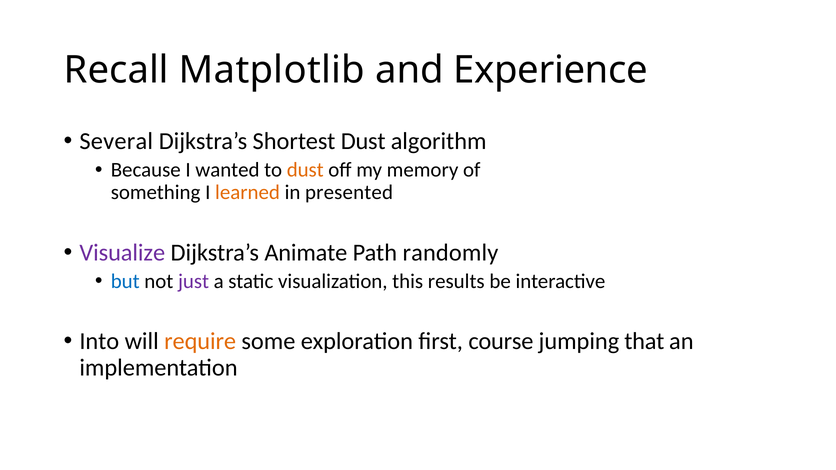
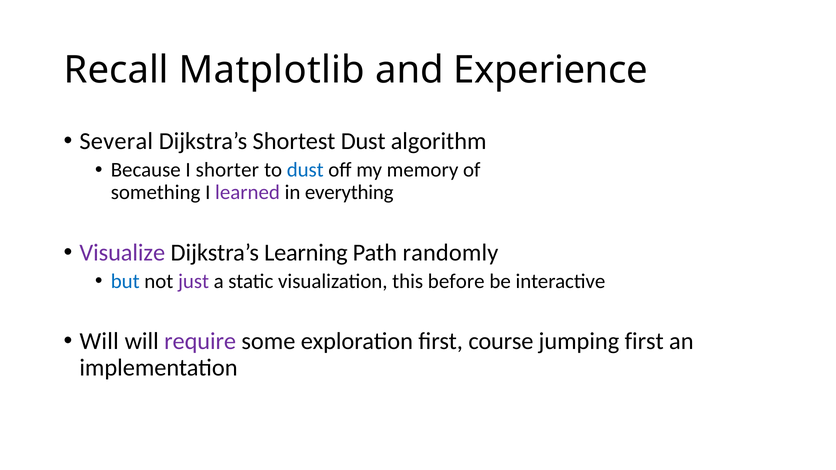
wanted: wanted -> shorter
dust at (305, 170) colour: orange -> blue
learned colour: orange -> purple
presented: presented -> everything
Animate: Animate -> Learning
results: results -> before
Into at (99, 341): Into -> Will
require colour: orange -> purple
jumping that: that -> first
